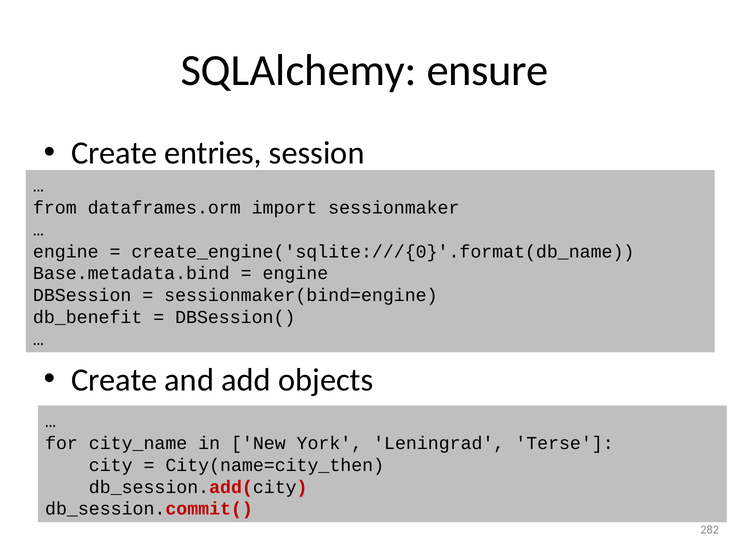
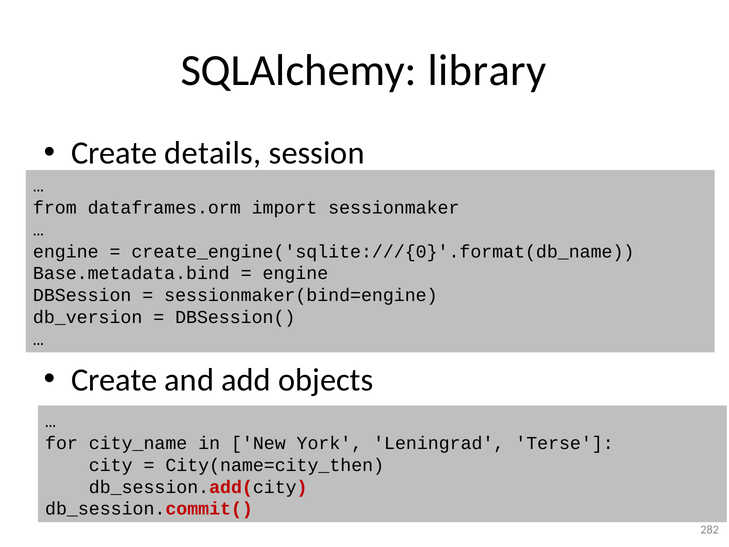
ensure: ensure -> library
entries: entries -> details
db_benefit: db_benefit -> db_version
